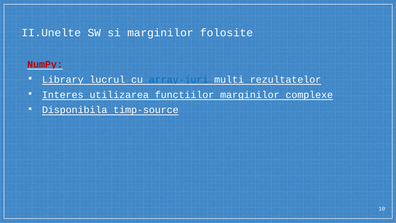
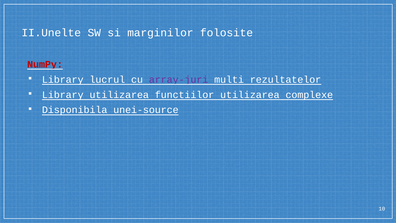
array-juri colour: blue -> purple
Interes at (63, 95): Interes -> Library
functiilor marginilor: marginilor -> utilizarea
timp-source: timp-source -> unei-source
